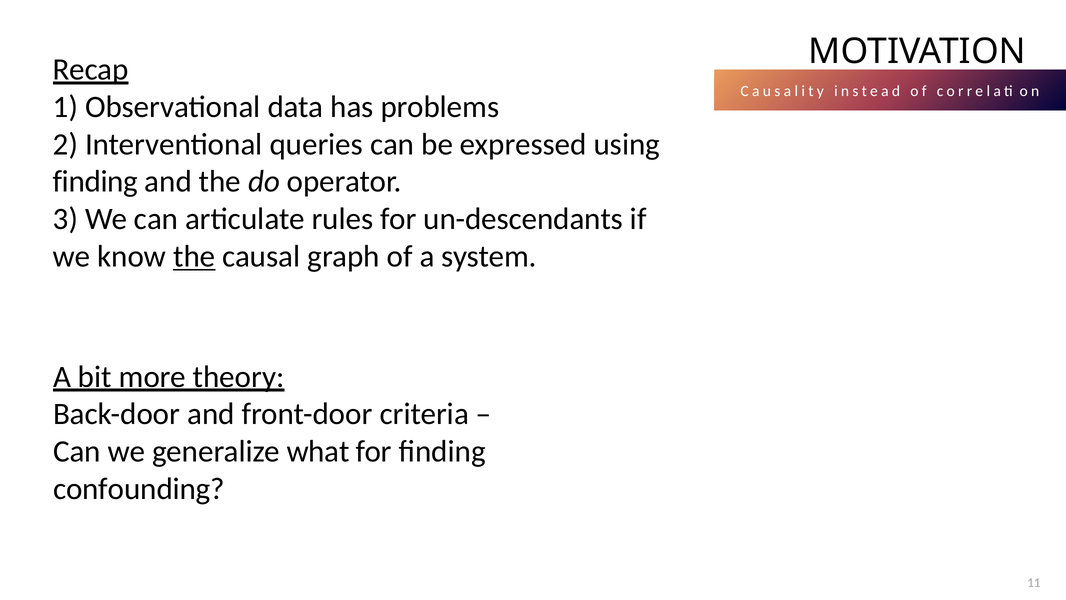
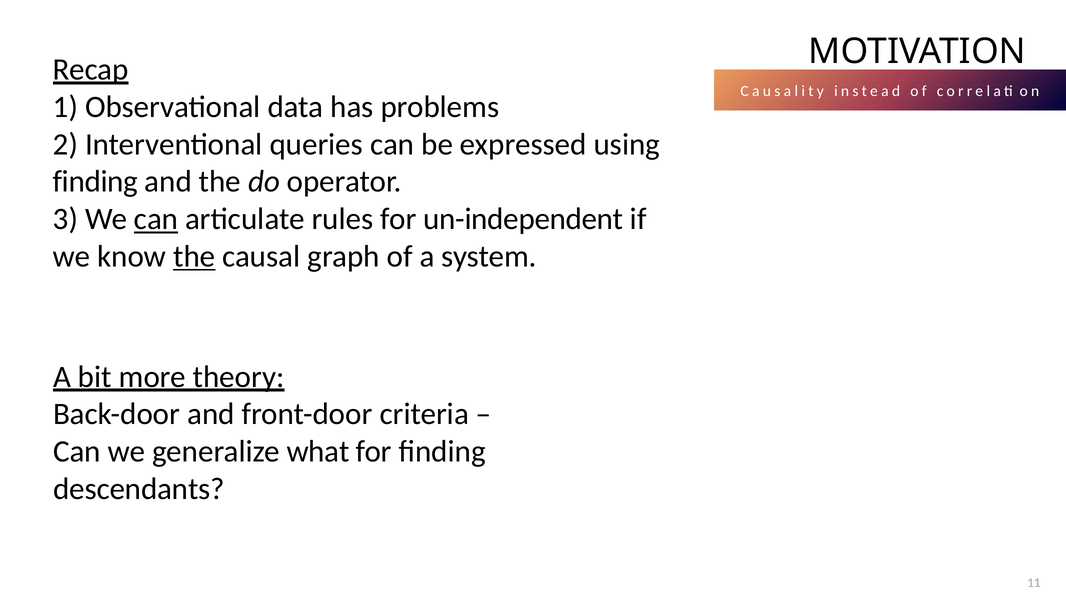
can at (156, 219) underline: none -> present
un-descendants: un-descendants -> un-independent
confounding: confounding -> descendants
